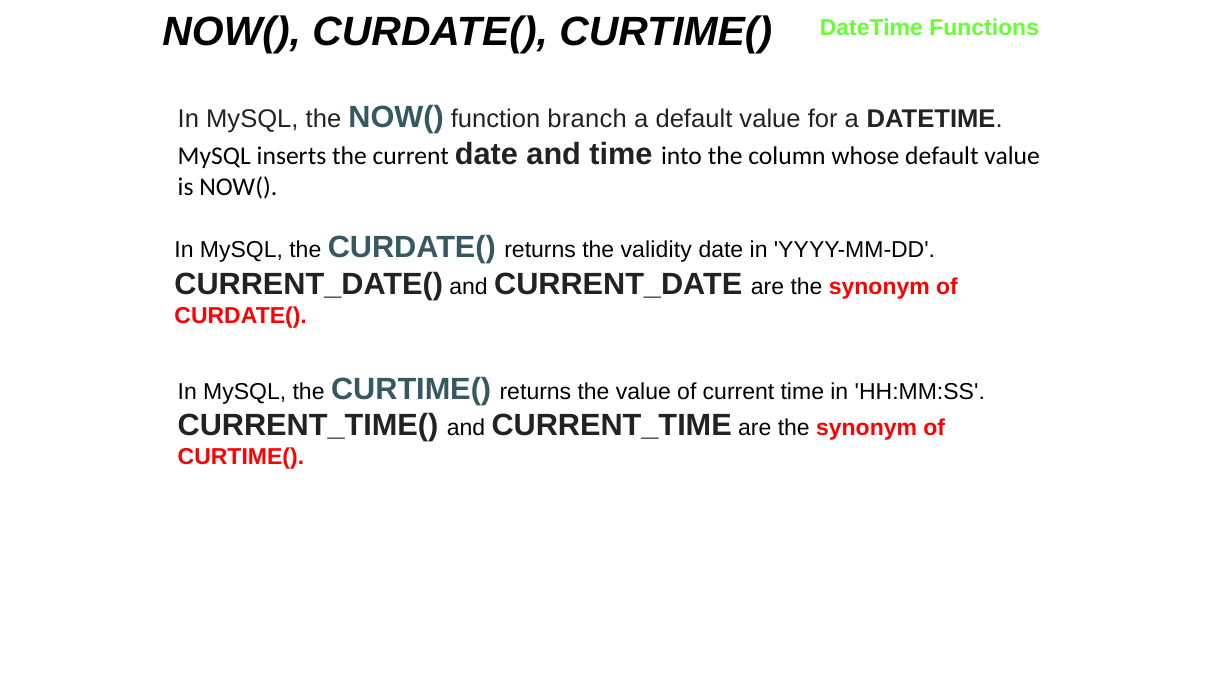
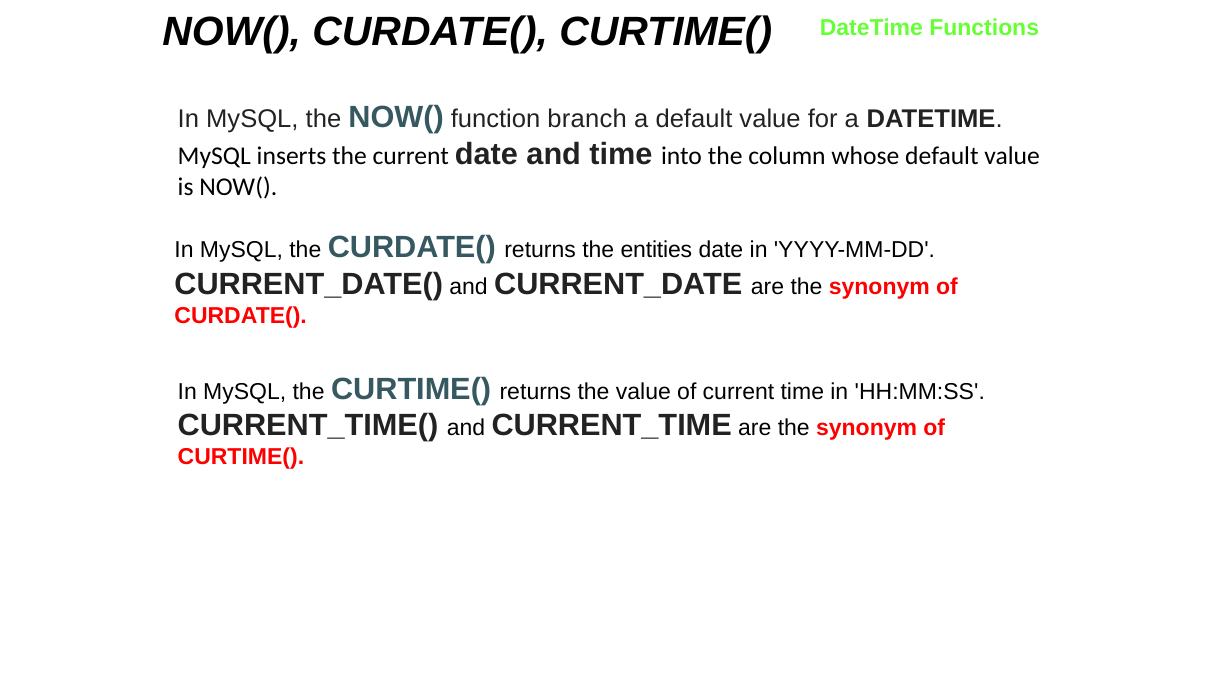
validity: validity -> entities
